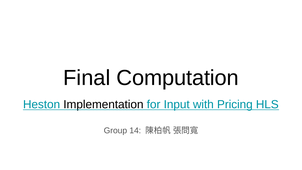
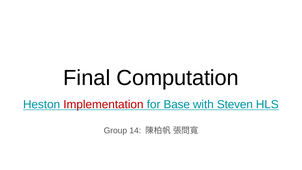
Implementation colour: black -> red
Input: Input -> Base
Pricing: Pricing -> Steven
